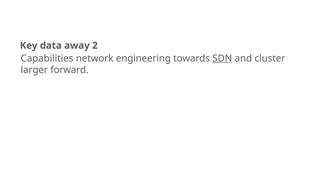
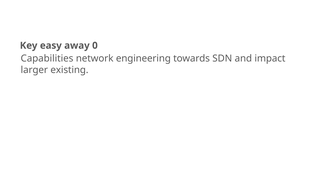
data: data -> easy
2: 2 -> 0
SDN underline: present -> none
cluster: cluster -> impact
forward: forward -> existing
